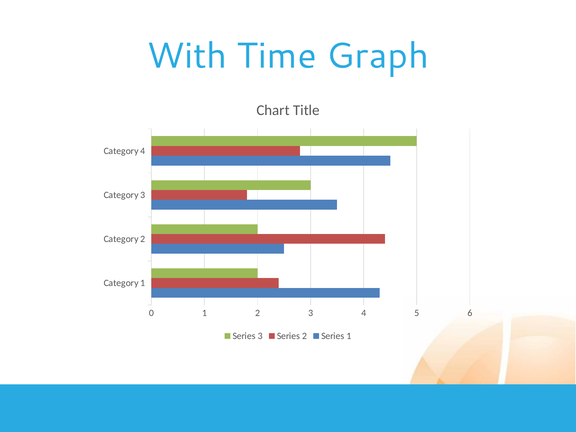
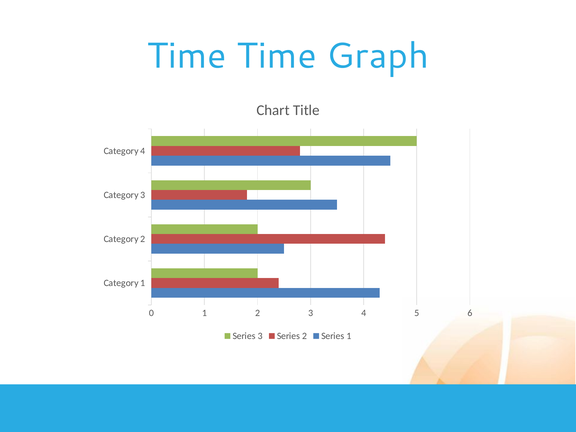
With at (187, 56): With -> Time
